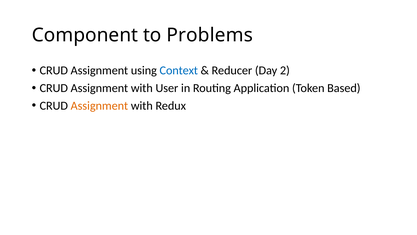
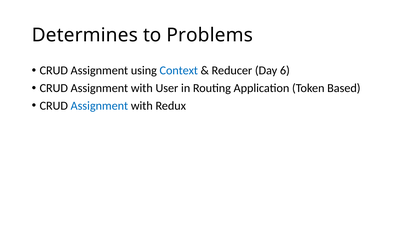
Component: Component -> Determines
2: 2 -> 6
Assignment at (99, 105) colour: orange -> blue
